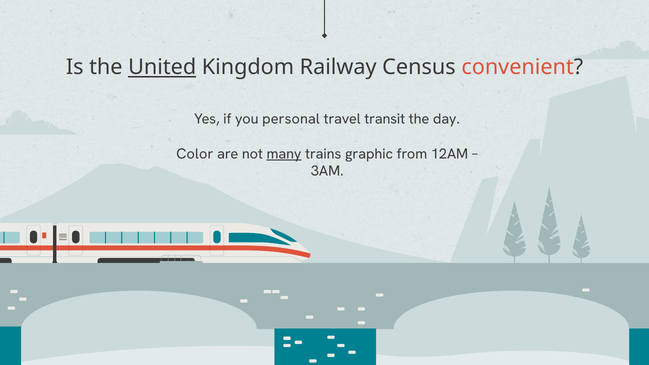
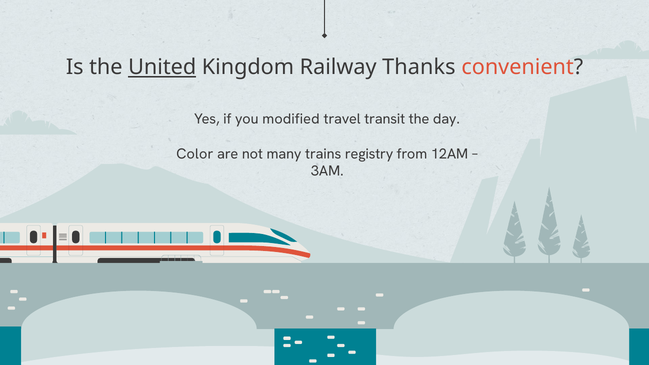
Census: Census -> Thanks
personal: personal -> modified
many underline: present -> none
graphic: graphic -> registry
